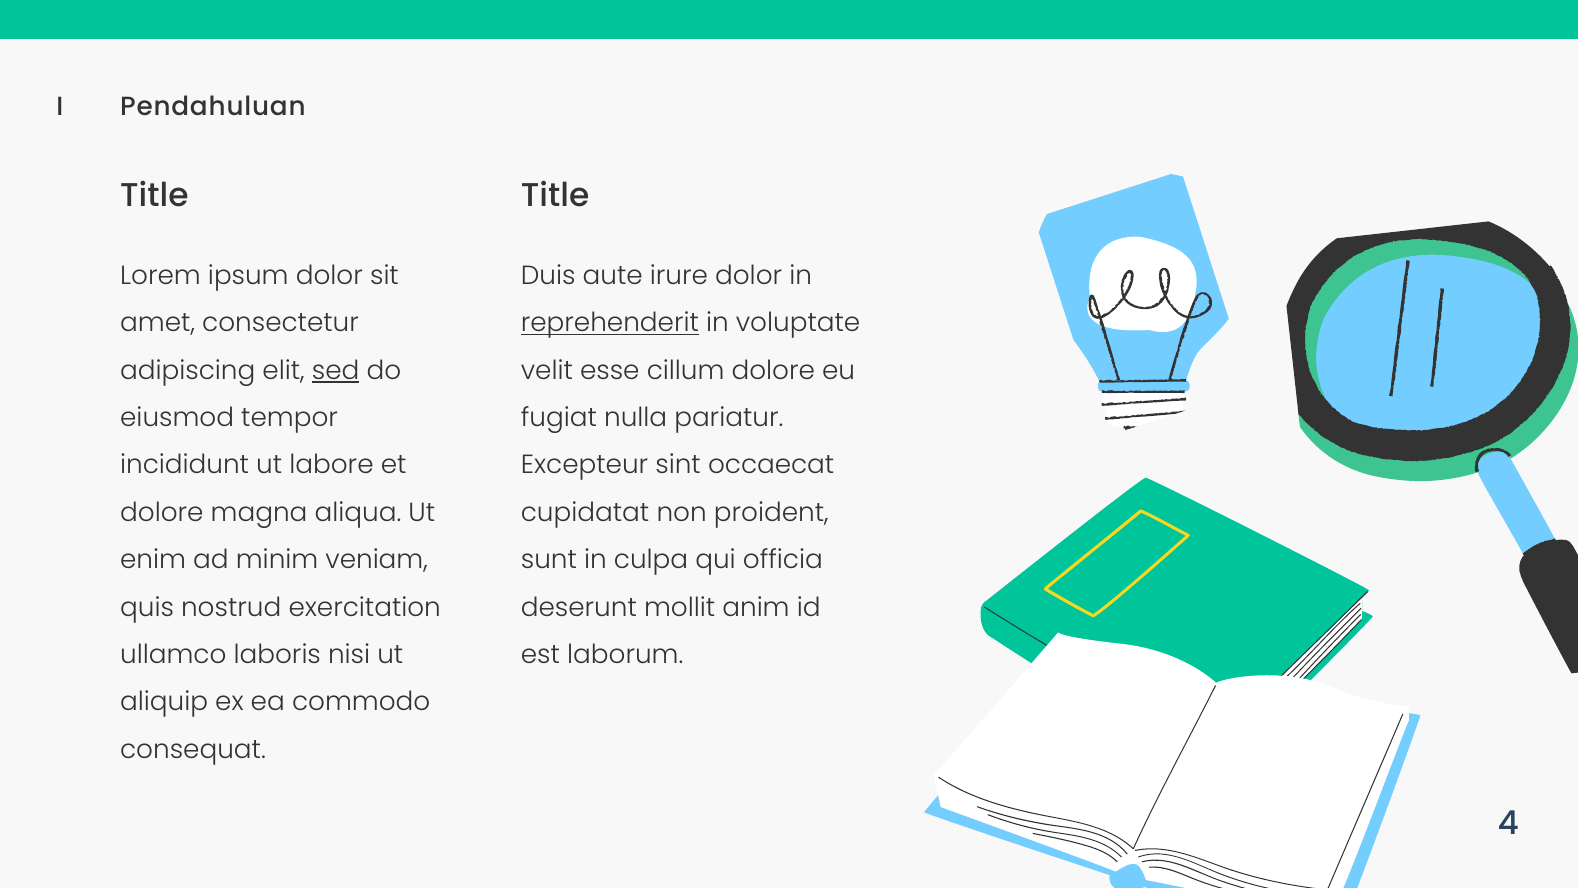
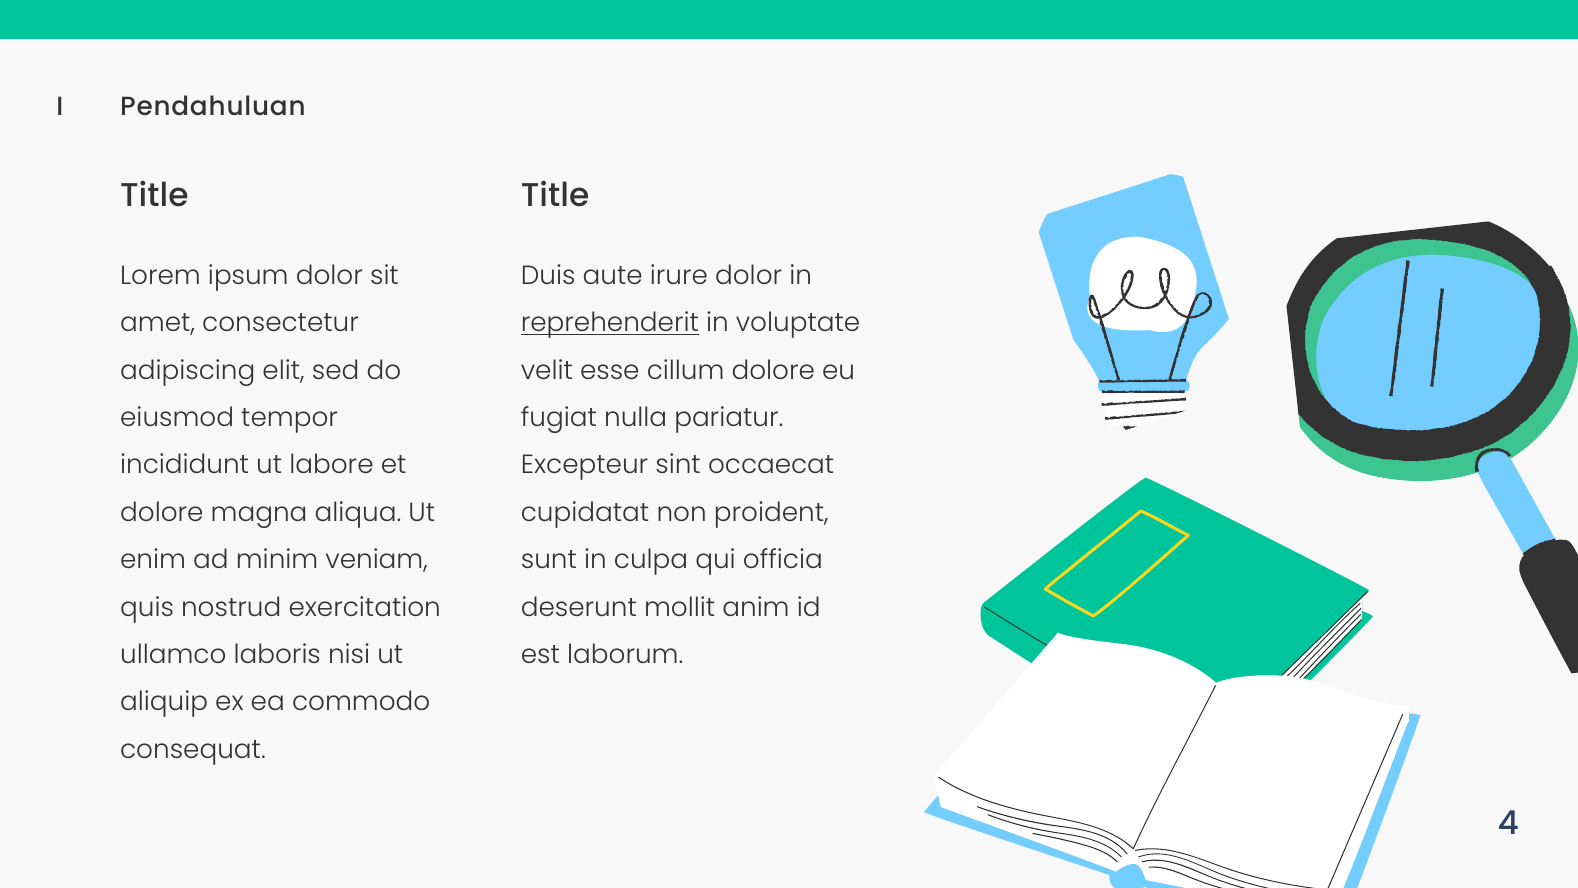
sed underline: present -> none
